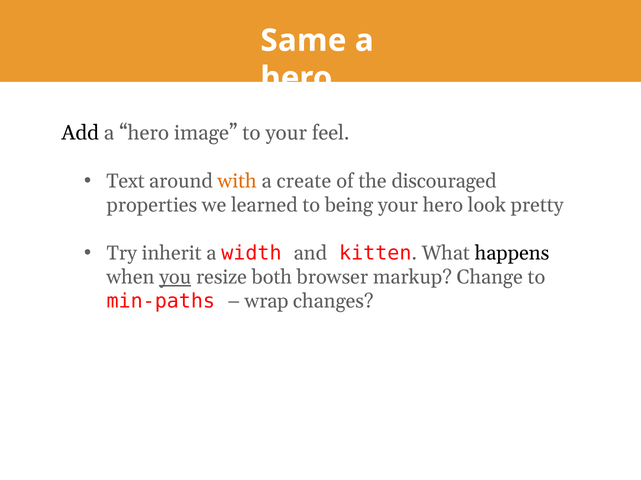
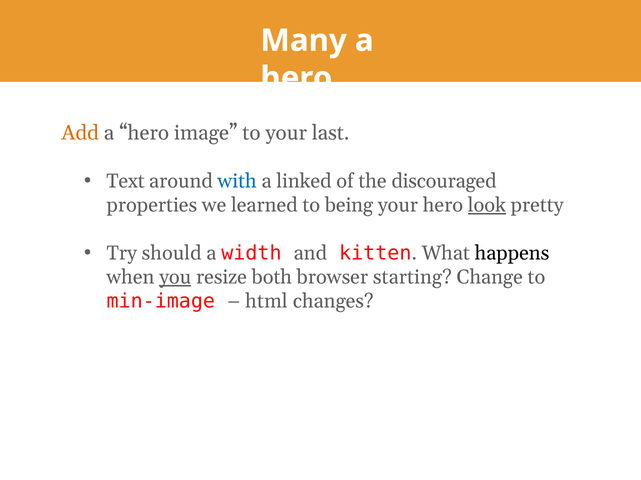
Same: Same -> Many
Add colour: black -> orange
feel: feel -> last
with colour: orange -> blue
create: create -> linked
look underline: none -> present
inherit: inherit -> should
markup: markup -> starting
min-paths: min-paths -> min-image
wrap: wrap -> html
